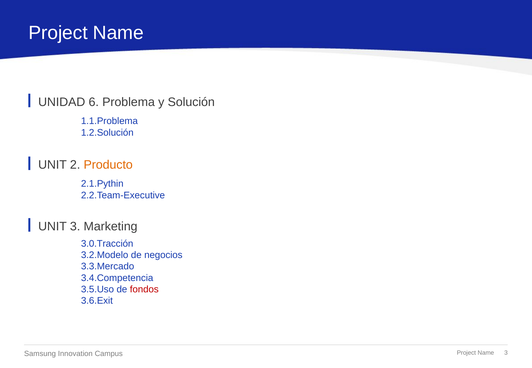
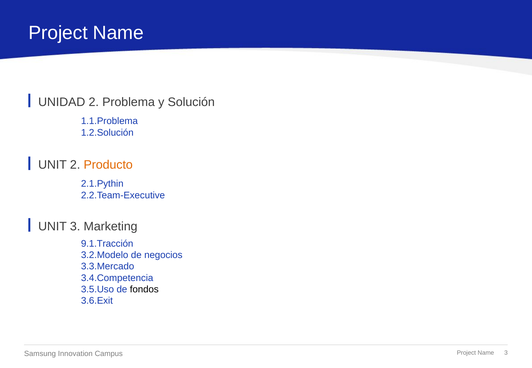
UNIDAD 6: 6 -> 2
3.0.Tracción: 3.0.Tracción -> 9.1.Tracción
fondos colour: red -> black
